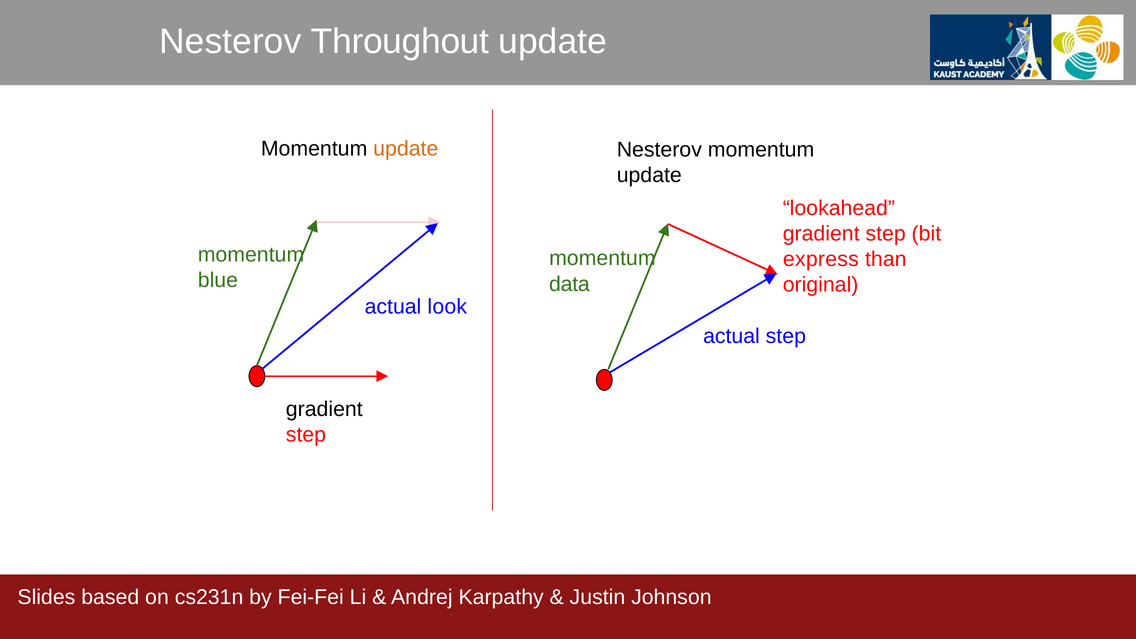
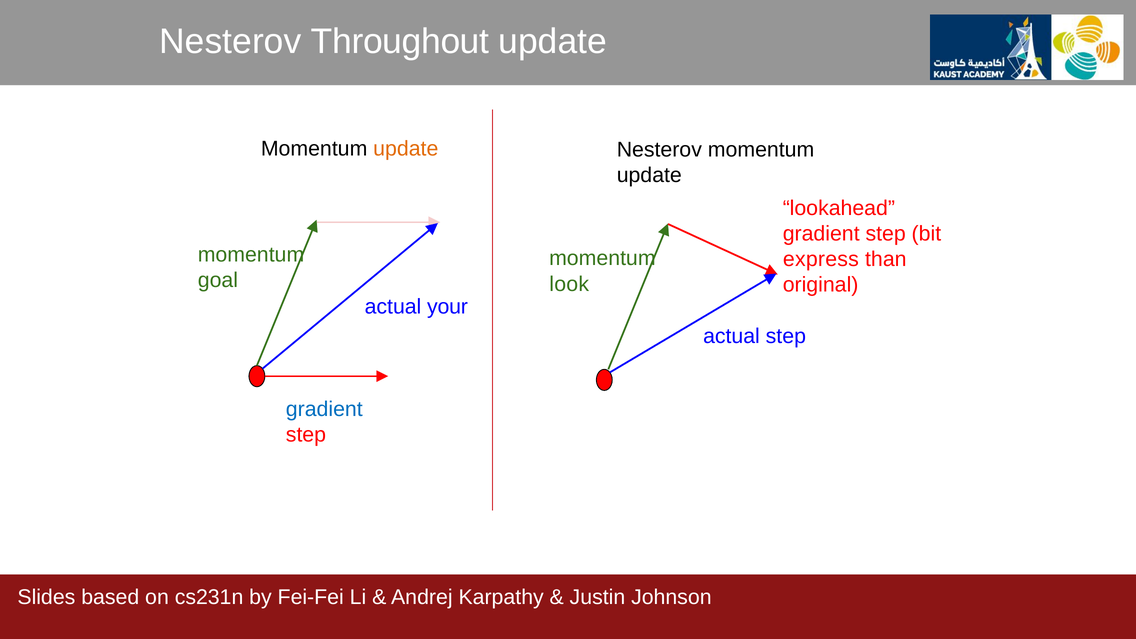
blue: blue -> goal
data: data -> look
look: look -> your
gradient at (324, 409) colour: black -> blue
